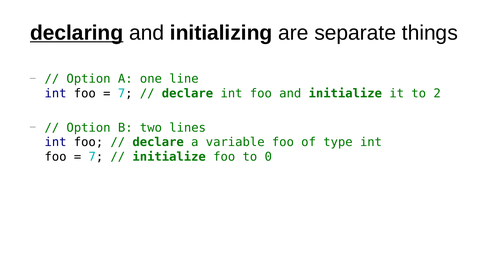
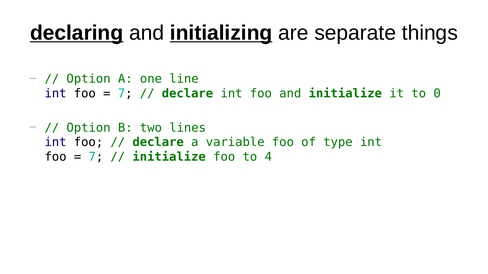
initializing underline: none -> present
2: 2 -> 0
0: 0 -> 4
